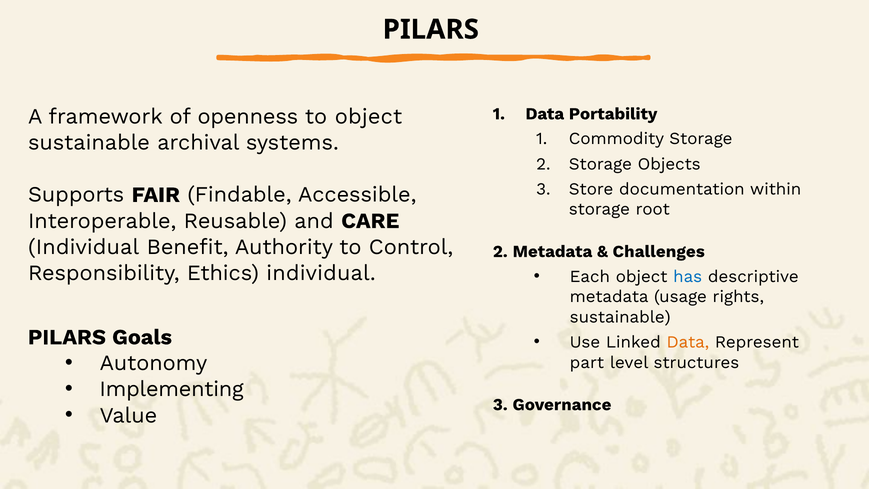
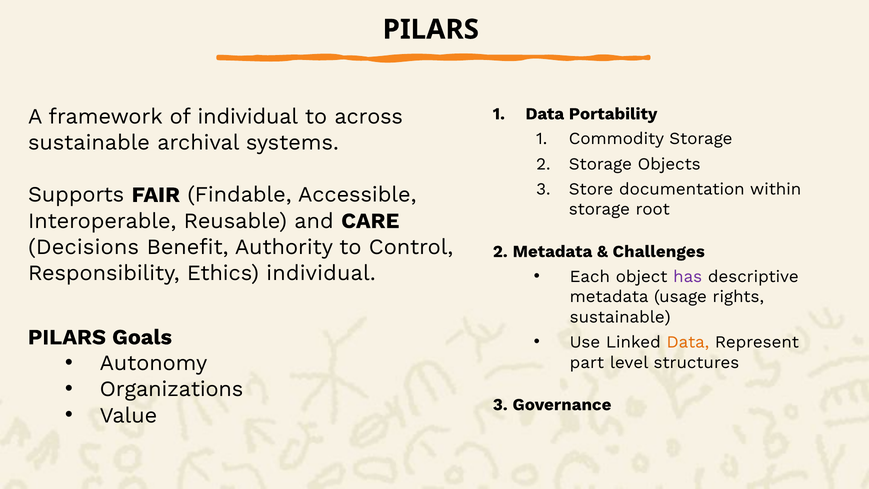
of openness: openness -> individual
to object: object -> across
Individual at (84, 247): Individual -> Decisions
has colour: blue -> purple
Implementing: Implementing -> Organizations
